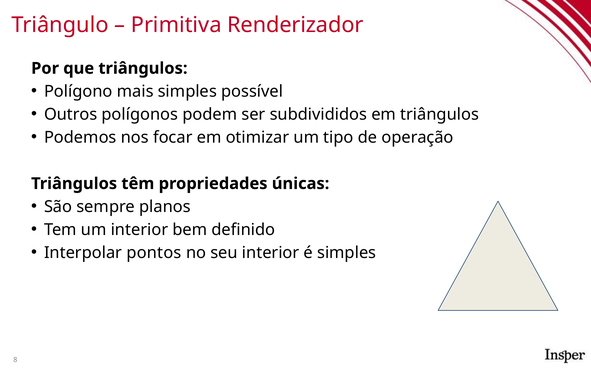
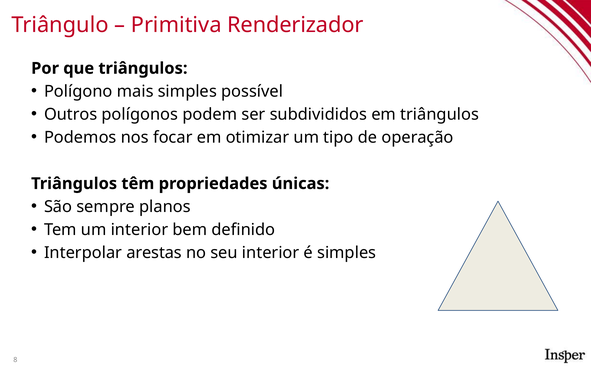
pontos: pontos -> arestas
